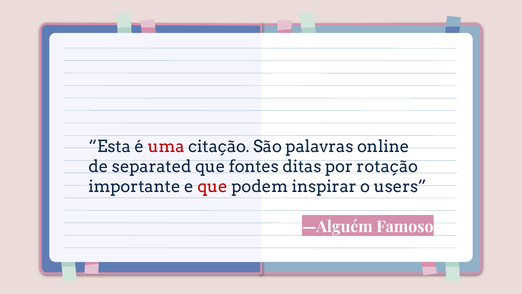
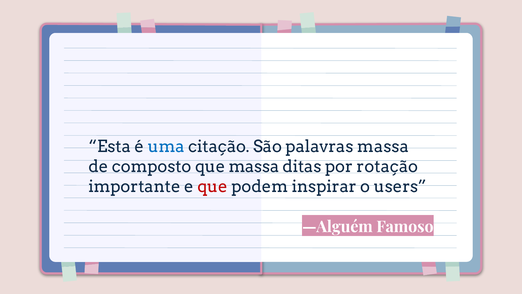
uma colour: red -> blue
palavras online: online -> massa
separated: separated -> composto
que fontes: fontes -> massa
